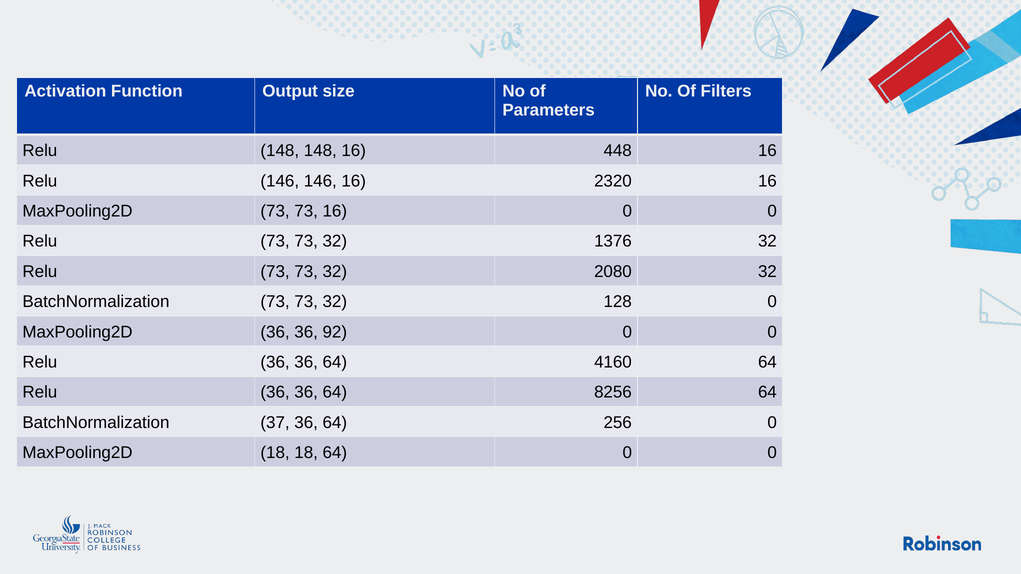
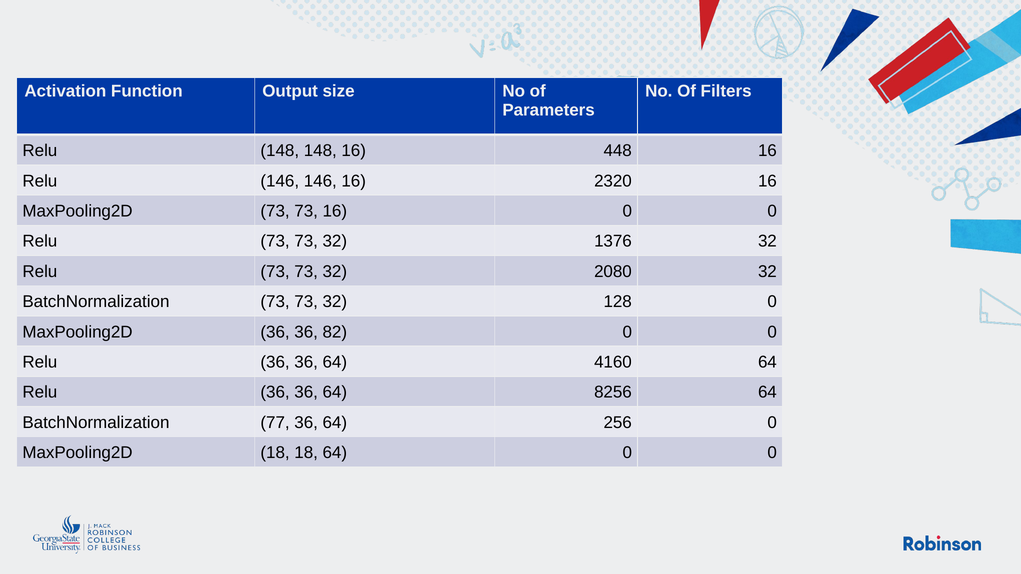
92: 92 -> 82
37: 37 -> 77
